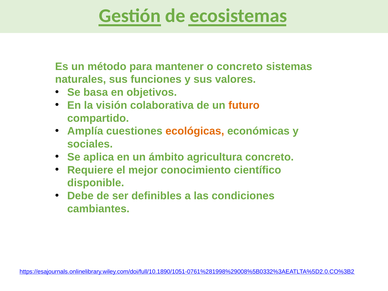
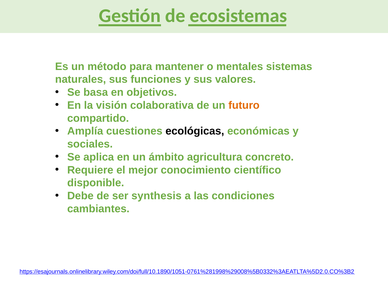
o concreto: concreto -> mentales
ecológicas colour: orange -> black
definibles: definibles -> synthesis
